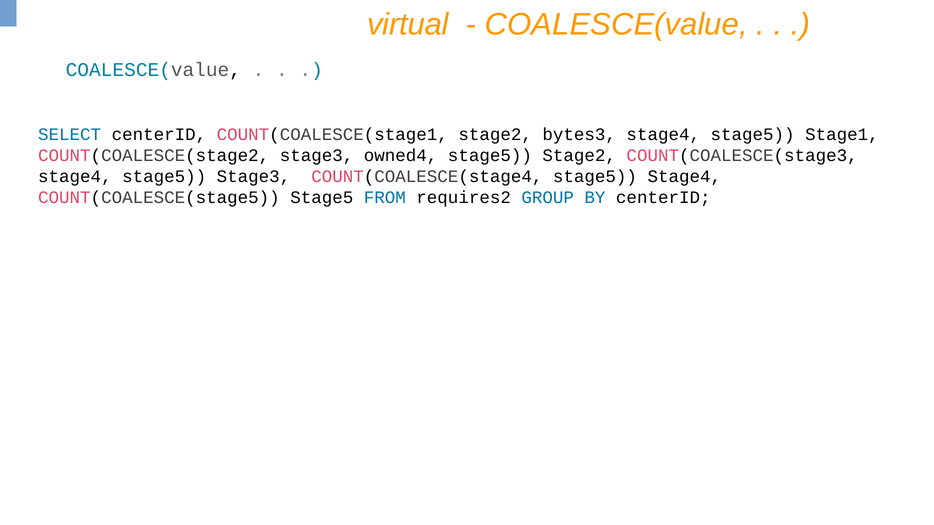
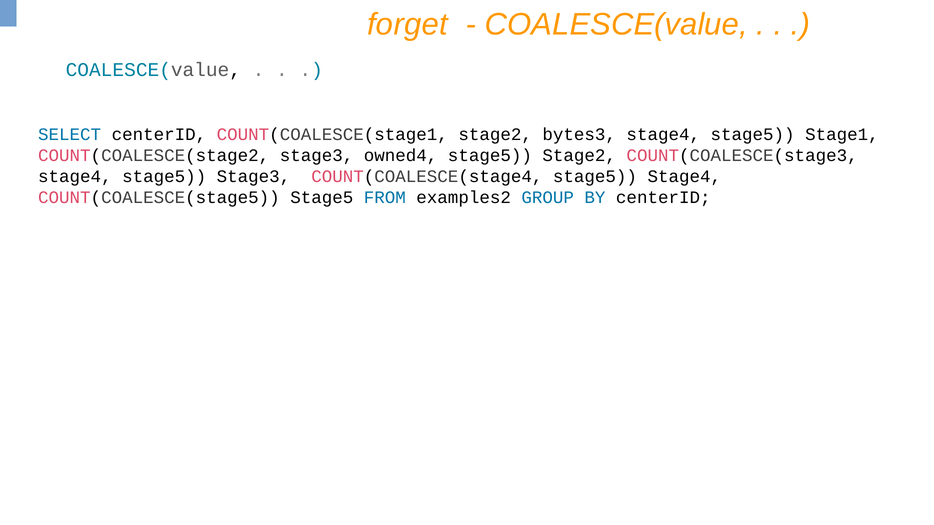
virtual: virtual -> forget
requires2: requires2 -> examples2
